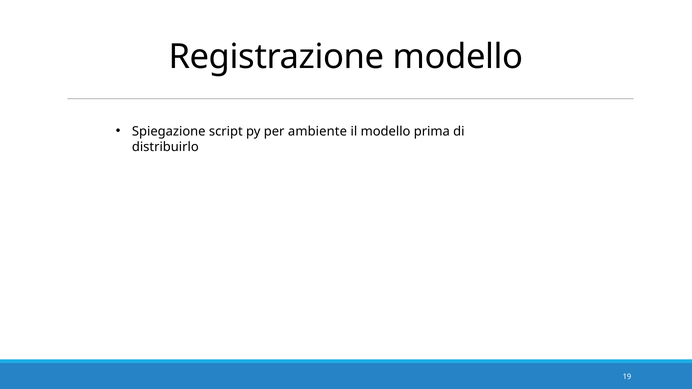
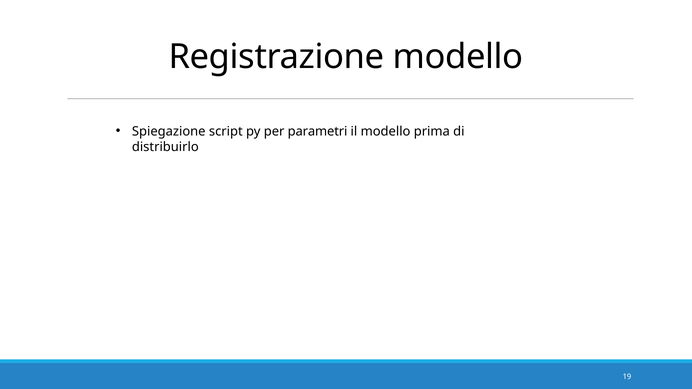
ambiente: ambiente -> parametri
